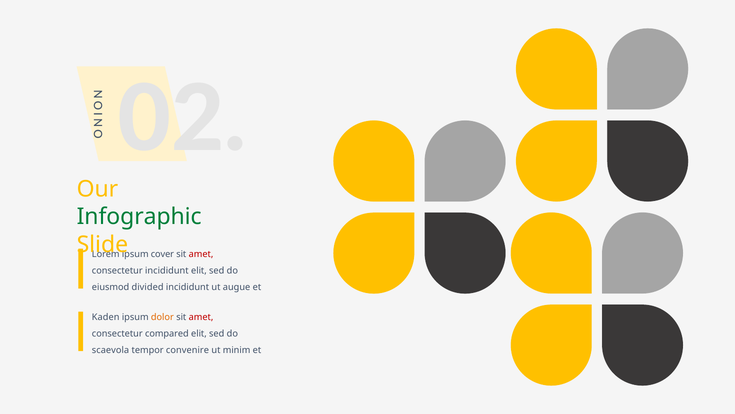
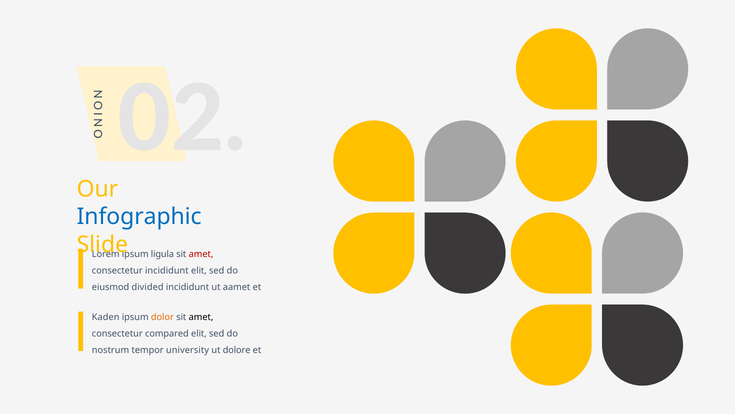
Infographic colour: green -> blue
cover: cover -> ligula
augue: augue -> aamet
amet at (201, 317) colour: red -> black
scaevola: scaevola -> nostrum
convenire: convenire -> university
minim: minim -> dolore
